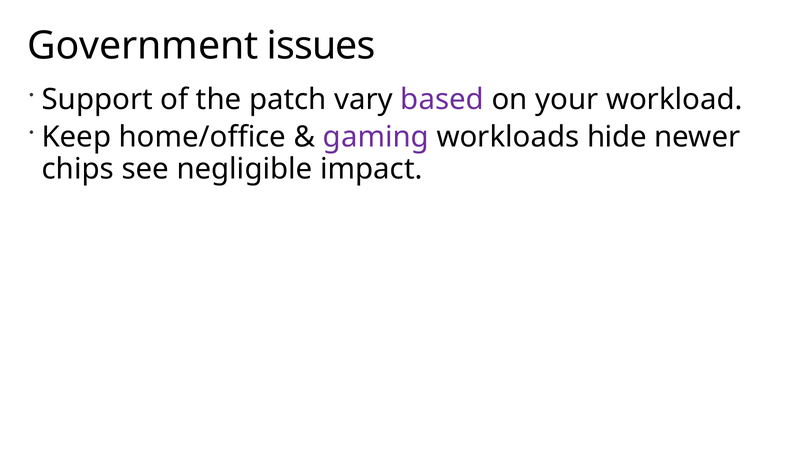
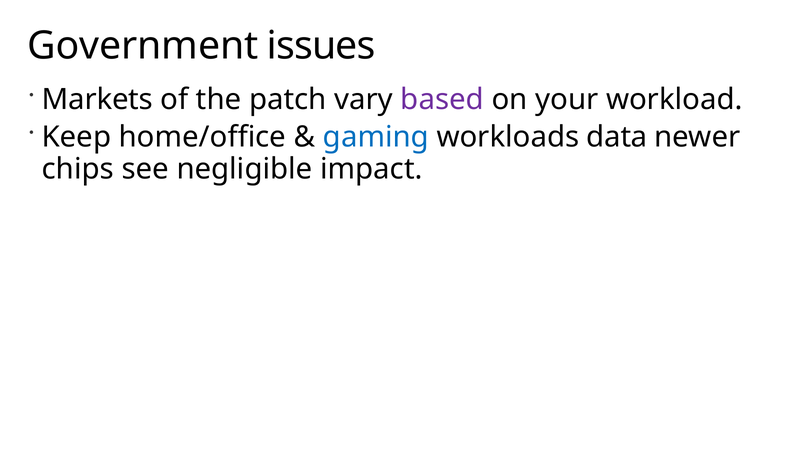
Support: Support -> Markets
gaming colour: purple -> blue
hide: hide -> data
